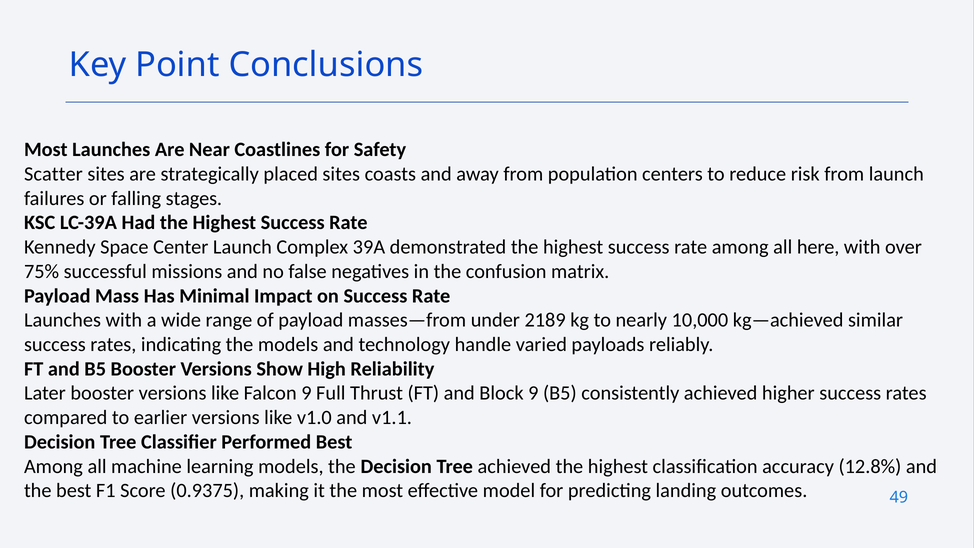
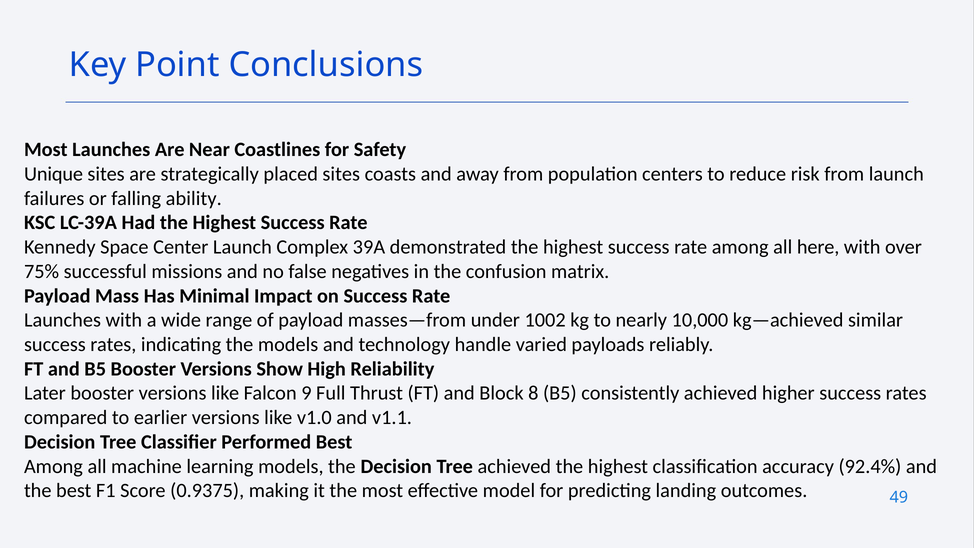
Scatter: Scatter -> Unique
stages: stages -> ability
2189: 2189 -> 1002
Block 9: 9 -> 8
12.8%: 12.8% -> 92.4%
